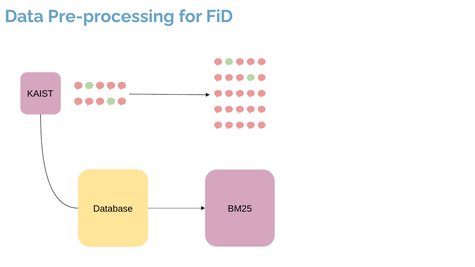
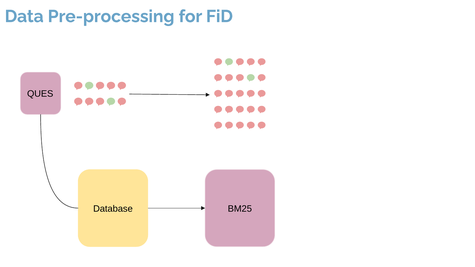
KAIST: KAIST -> QUES
